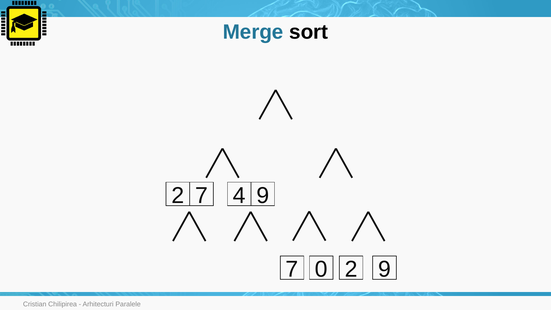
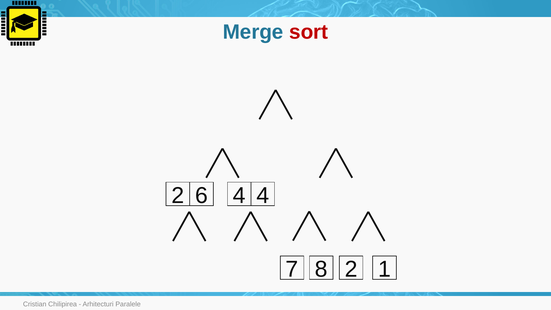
sort colour: black -> red
2 7: 7 -> 6
4 9: 9 -> 4
0: 0 -> 8
2 9: 9 -> 1
